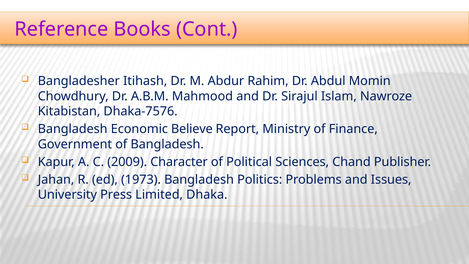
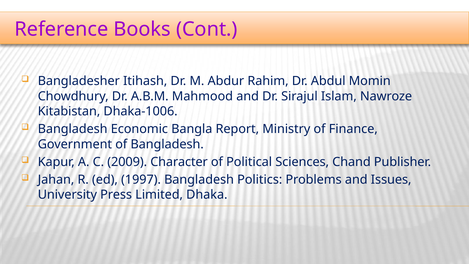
Dhaka-7576: Dhaka-7576 -> Dhaka-1006
Believe: Believe -> Bangla
1973: 1973 -> 1997
